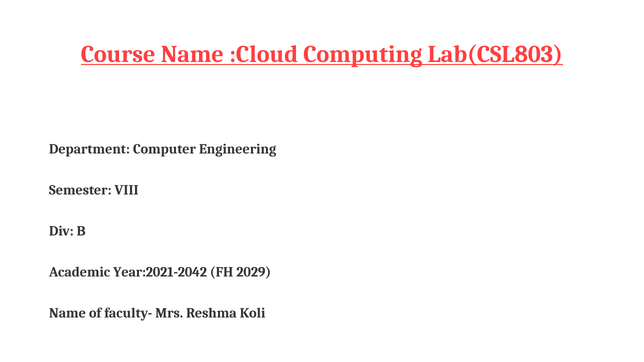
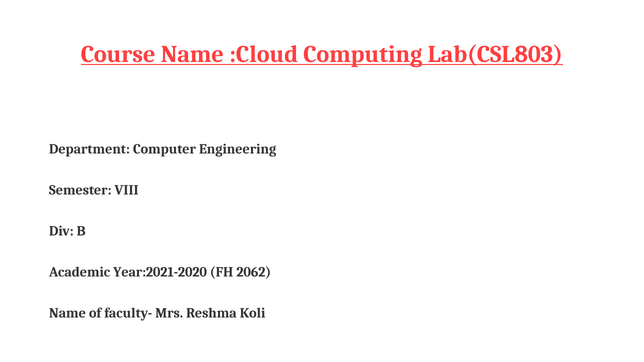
Year:2021-2042: Year:2021-2042 -> Year:2021-2020
2029: 2029 -> 2062
